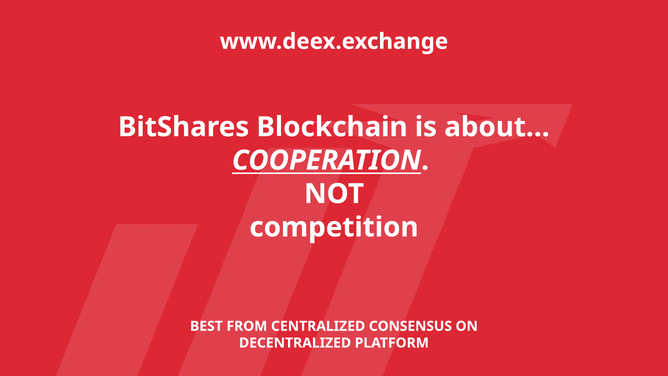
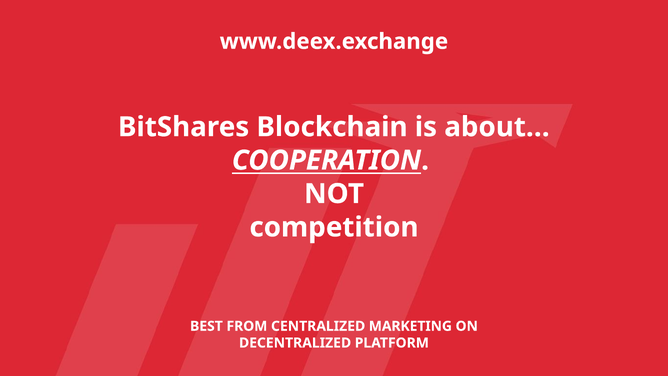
CONSENSUS: CONSENSUS -> MARKETING
